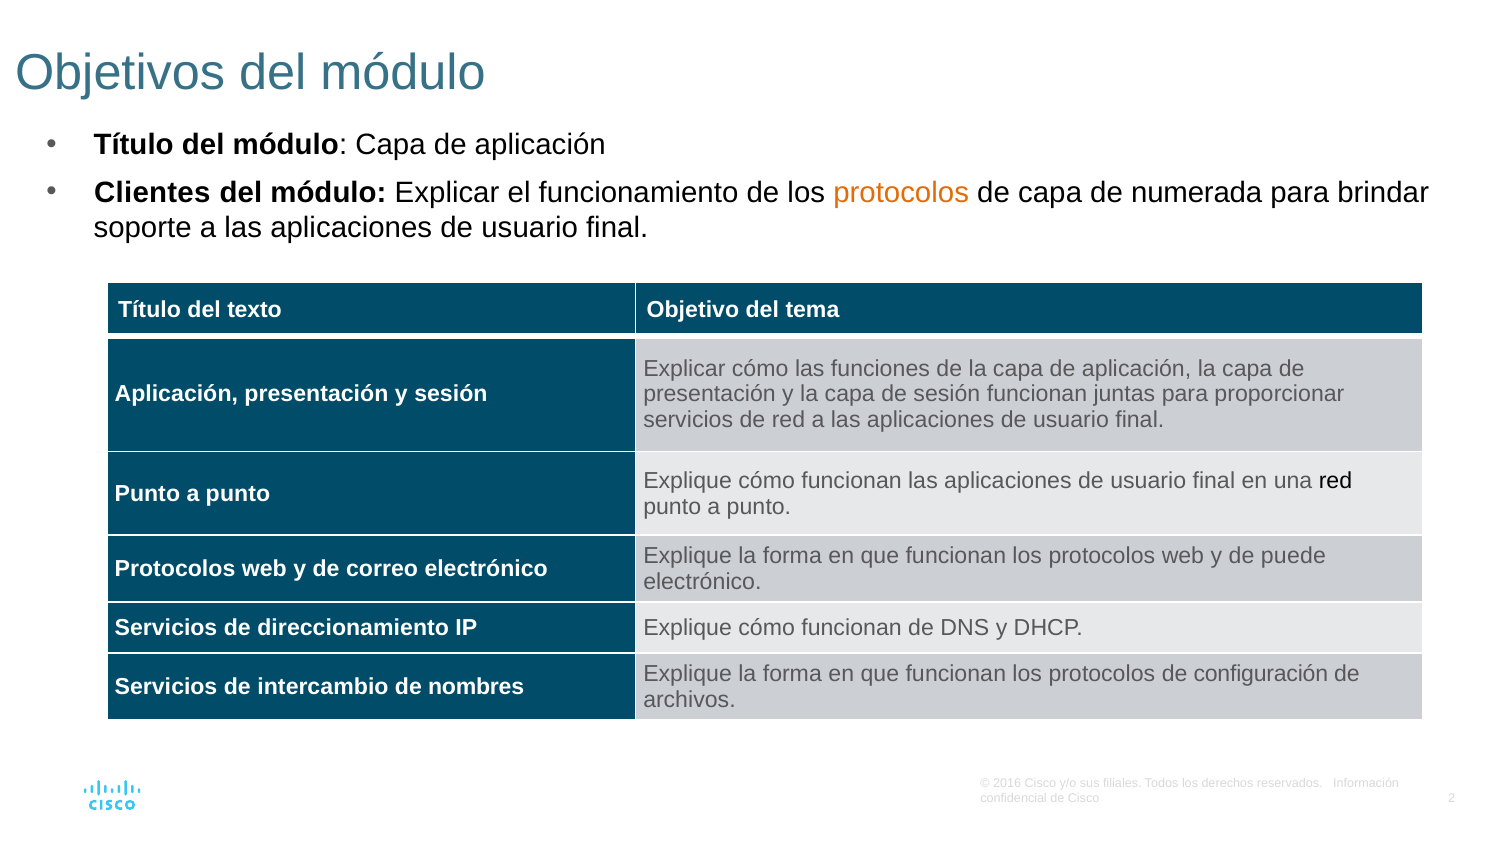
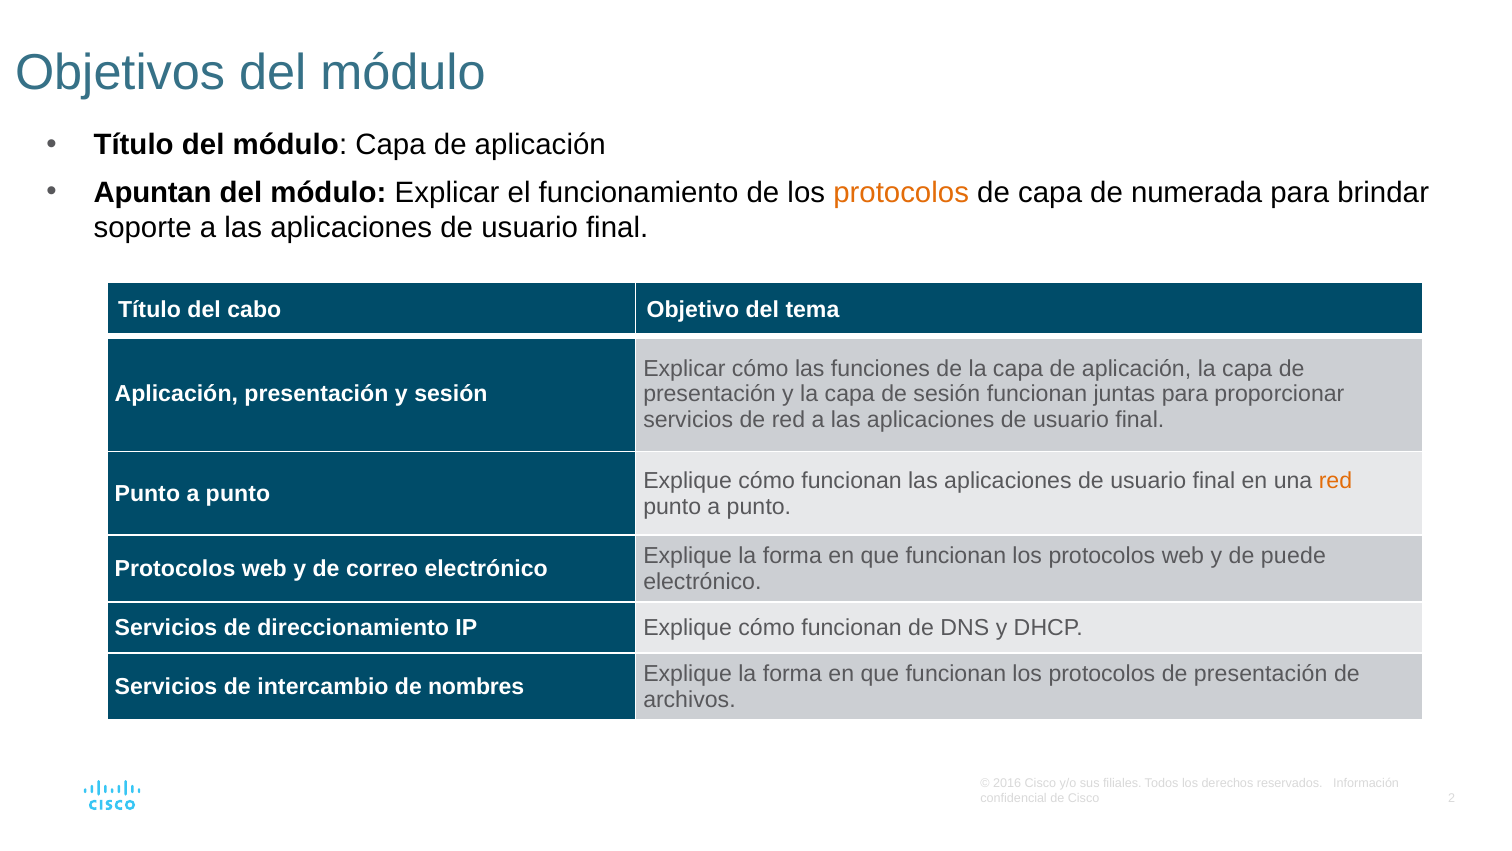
Clientes: Clientes -> Apuntan
texto: texto -> cabo
red at (1335, 481) colour: black -> orange
protocolos de configuración: configuración -> presentación
